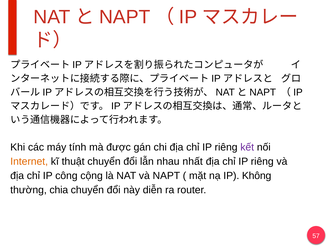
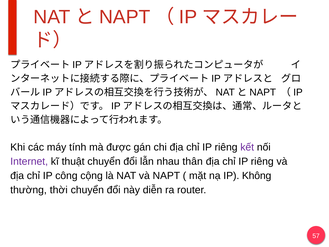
Internet colour: orange -> purple
nhất: nhất -> thân
chia: chia -> thời
